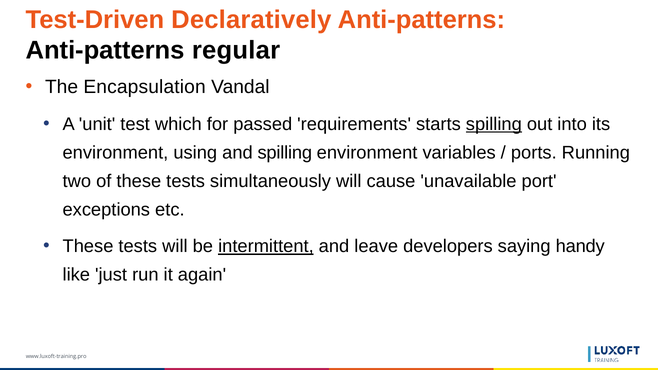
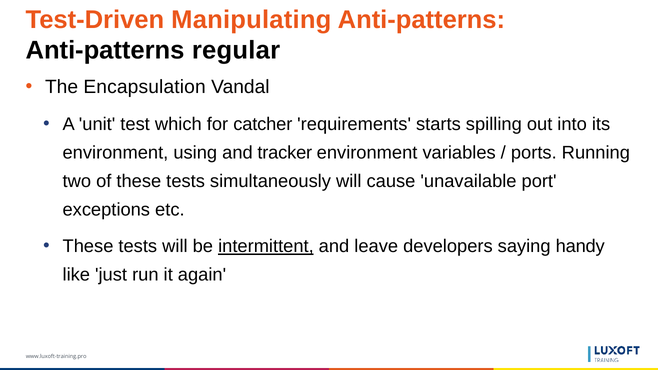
Declaratively: Declaratively -> Manipulating
passed: passed -> catcher
spilling at (494, 124) underline: present -> none
and spilling: spilling -> tracker
